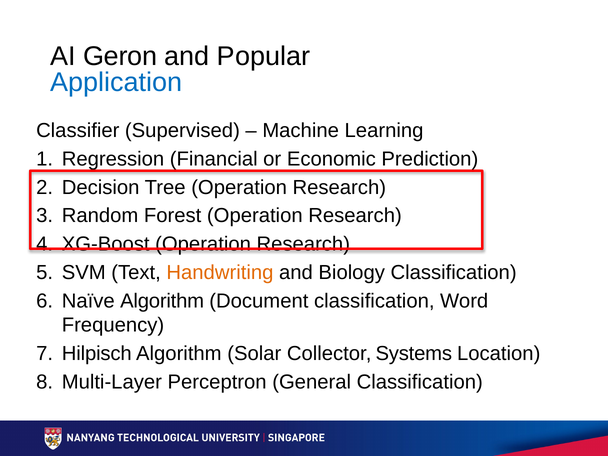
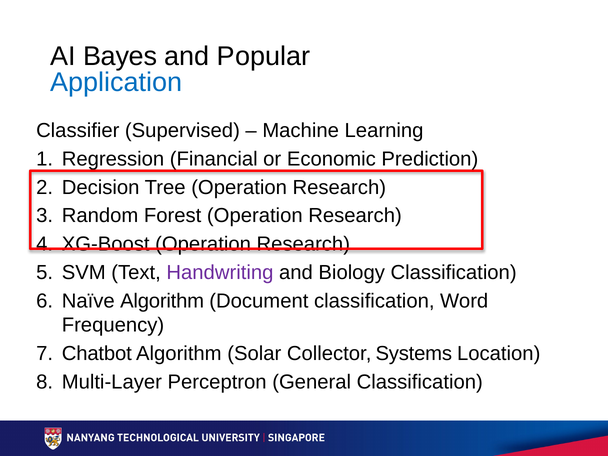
Geron: Geron -> Bayes
Handwriting colour: orange -> purple
Hilpisch: Hilpisch -> Chatbot
